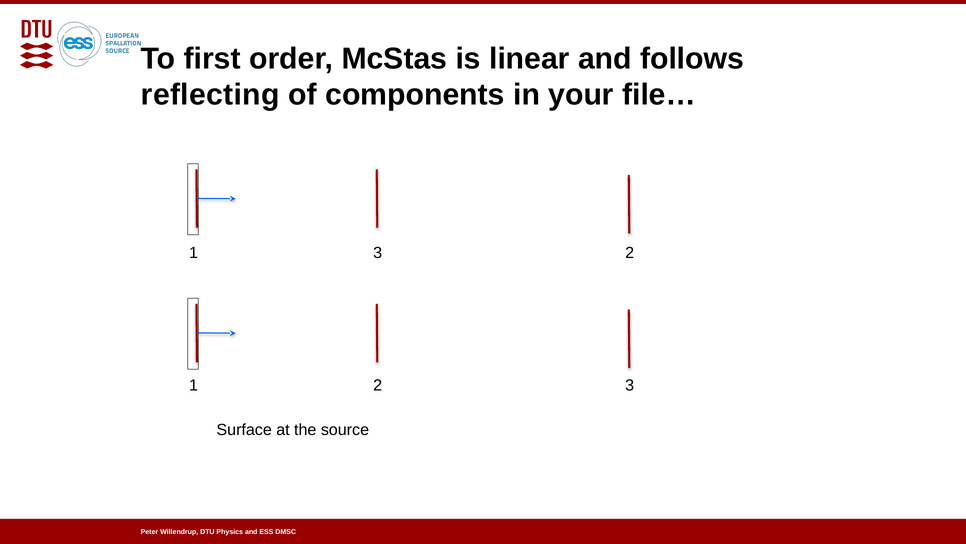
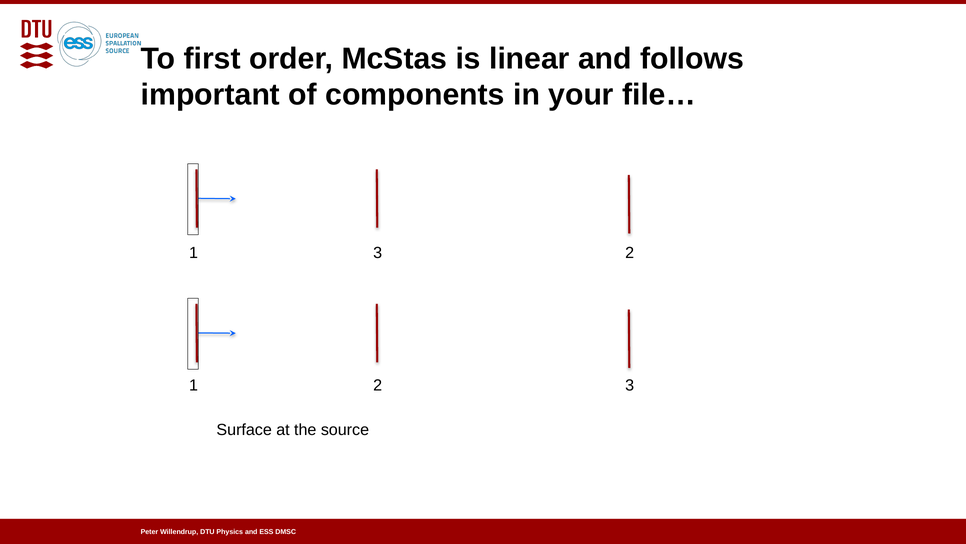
reflecting: reflecting -> important
